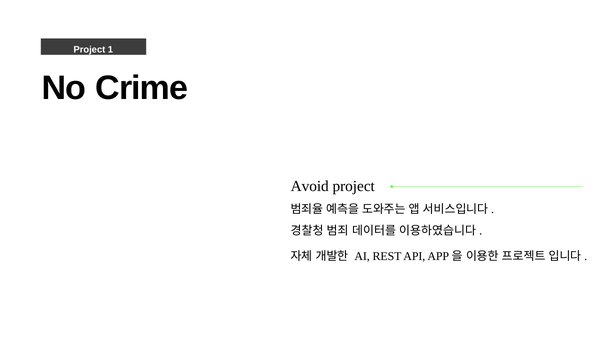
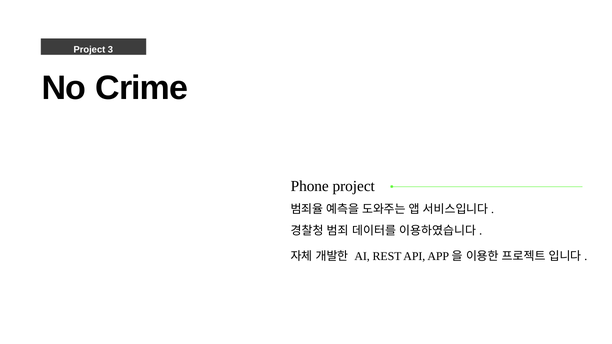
1: 1 -> 3
Avoid: Avoid -> Phone
